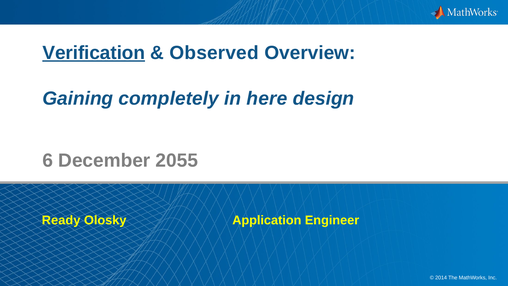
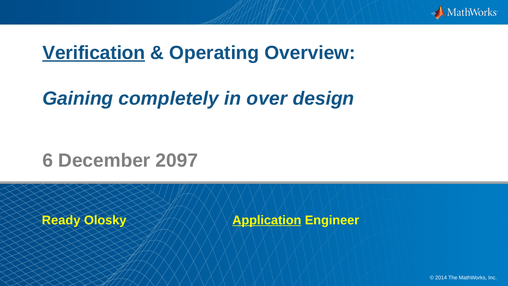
Observed: Observed -> Operating
here: here -> over
2055: 2055 -> 2097
Application underline: none -> present
